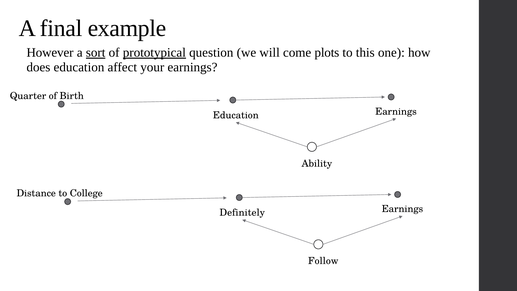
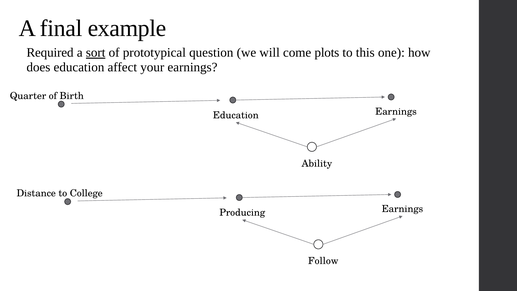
However: However -> Required
prototypical underline: present -> none
Definitely: Definitely -> Producing
